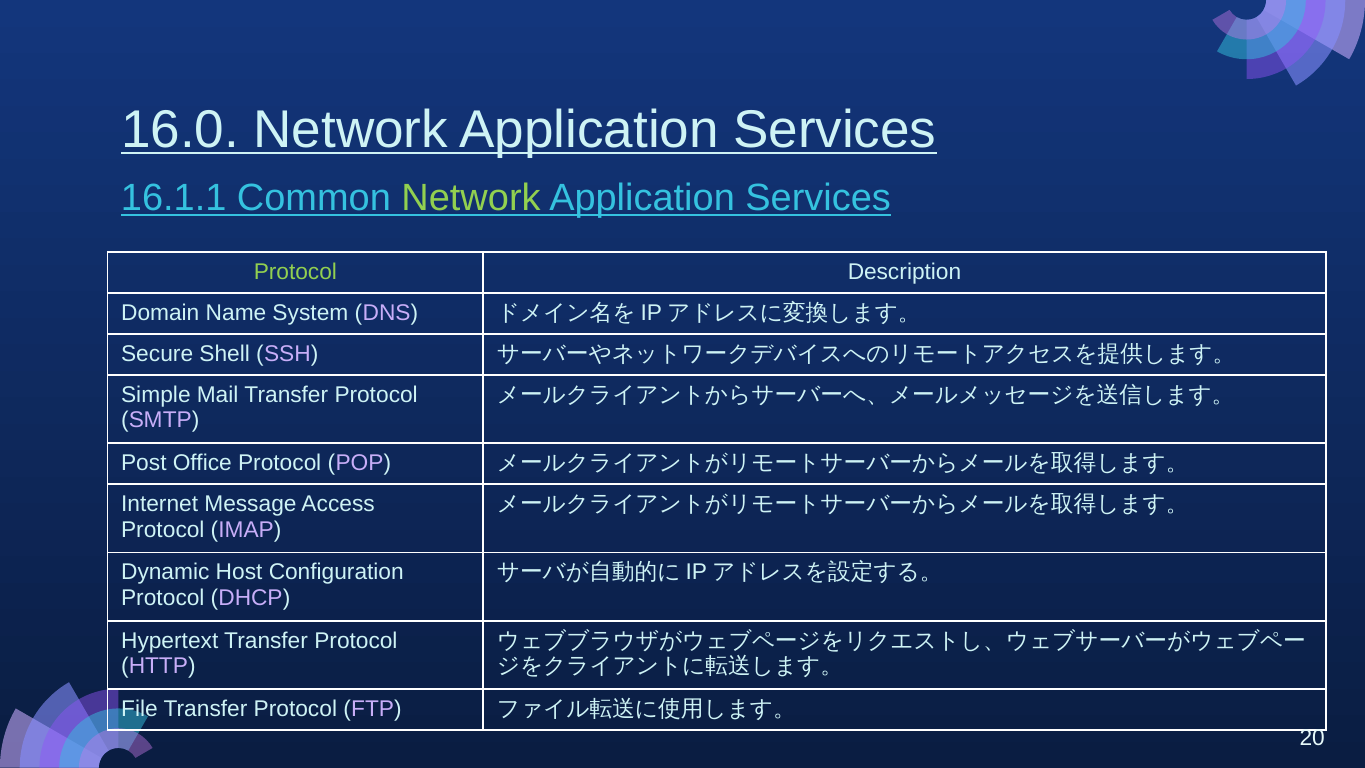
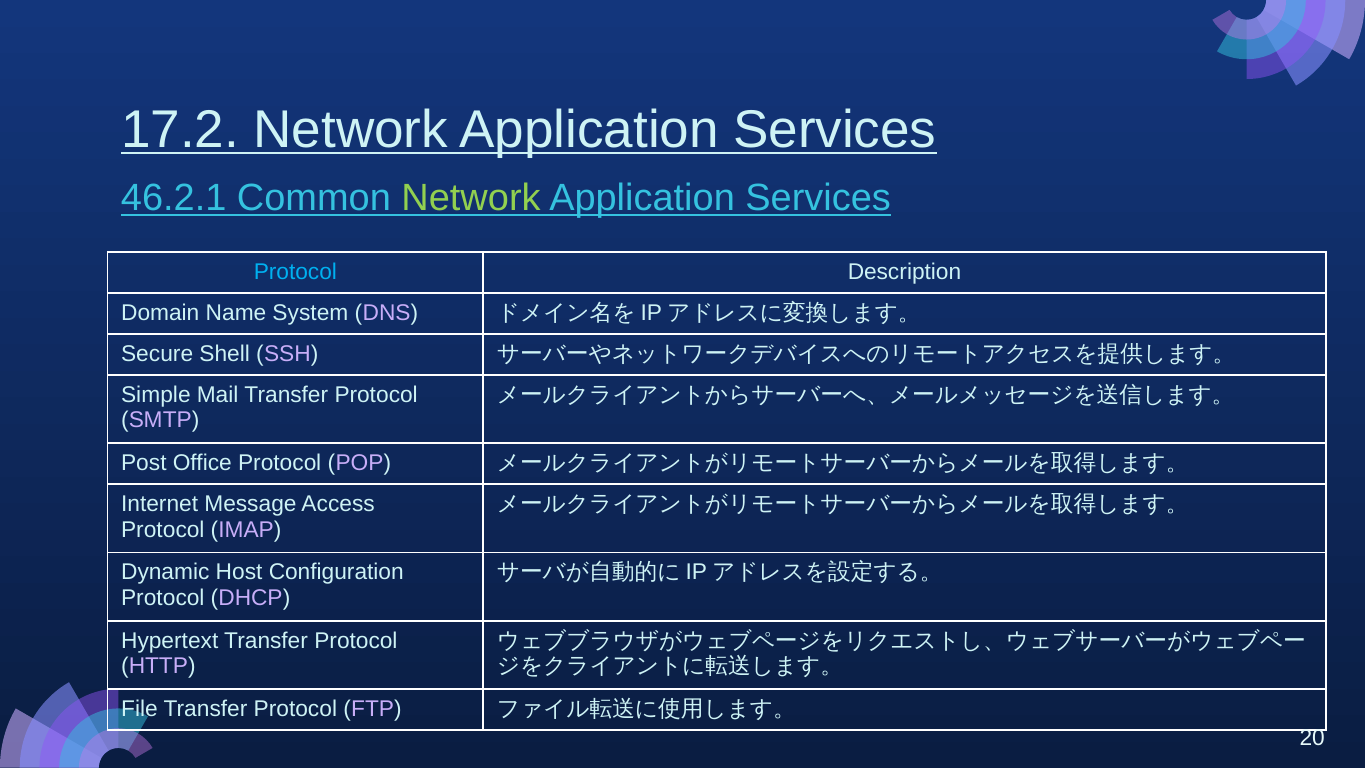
16.0: 16.0 -> 17.2
16.1.1: 16.1.1 -> 46.2.1
Protocol at (295, 272) colour: light green -> light blue
